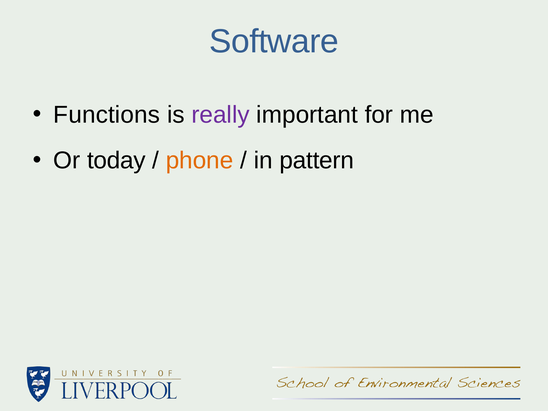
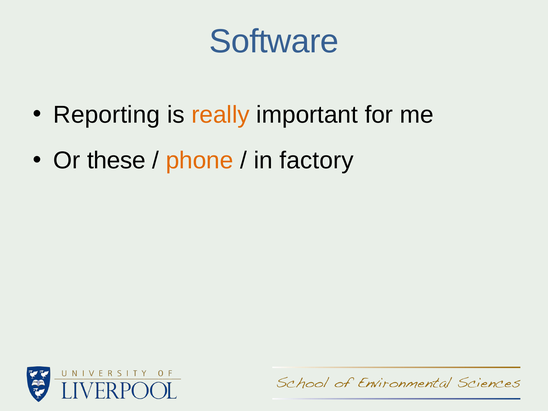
Functions: Functions -> Reporting
really colour: purple -> orange
today: today -> these
pattern: pattern -> factory
